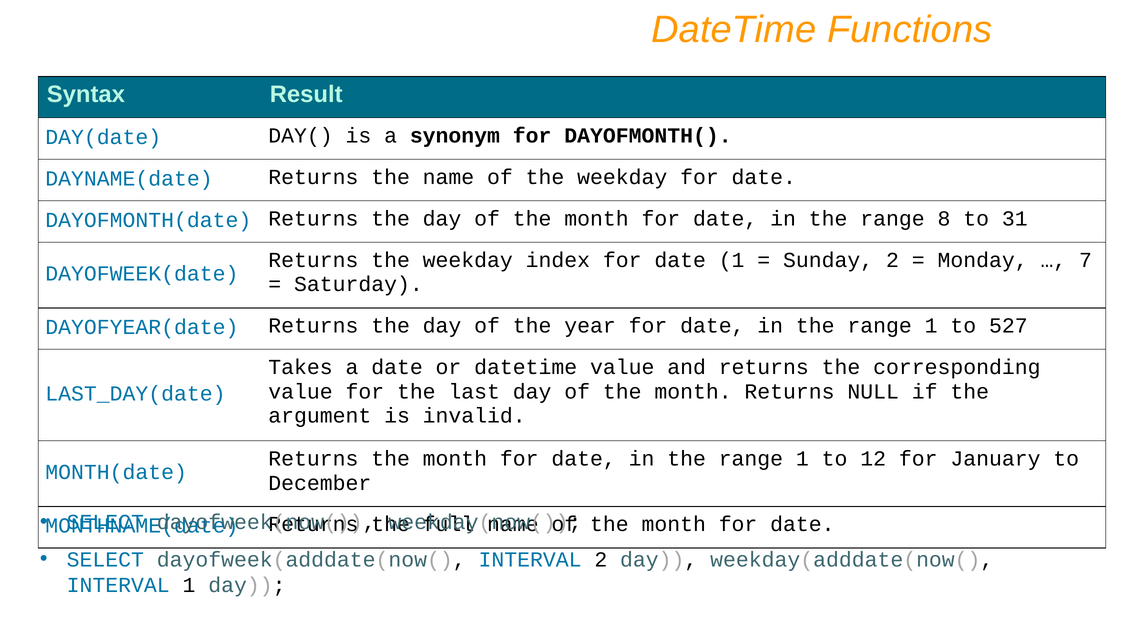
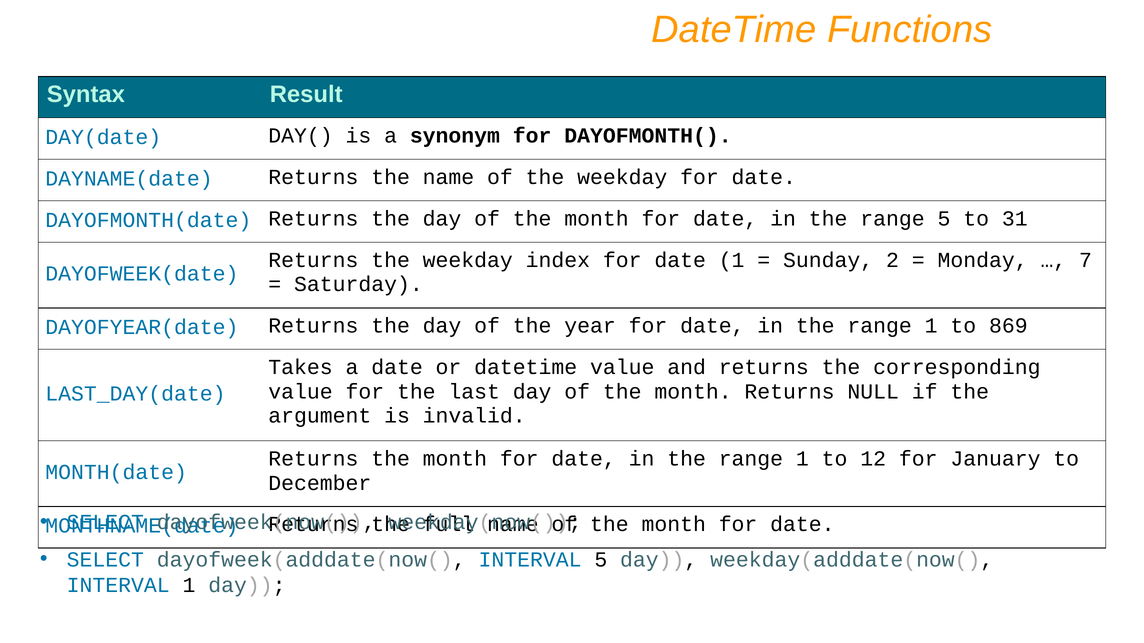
range 8: 8 -> 5
527: 527 -> 869
INTERVAL 2: 2 -> 5
